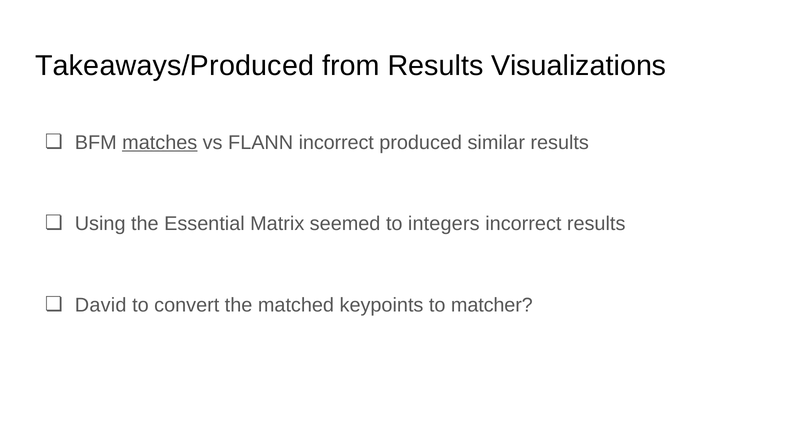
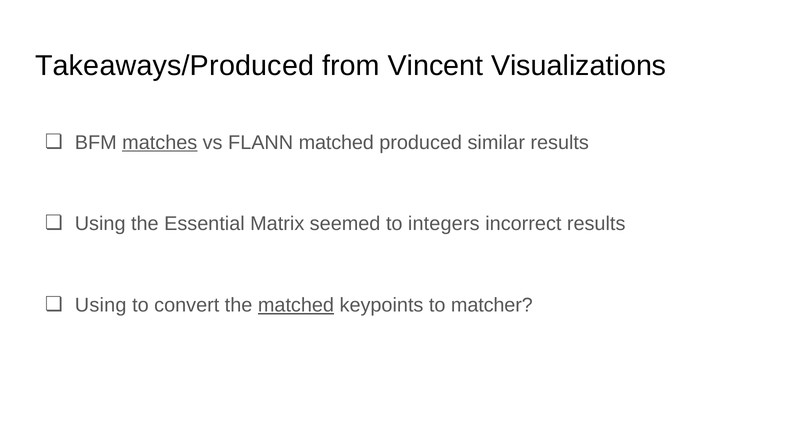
from Results: Results -> Vincent
FLANN incorrect: incorrect -> matched
David at (101, 305): David -> Using
matched at (296, 305) underline: none -> present
